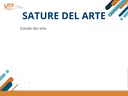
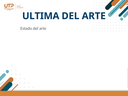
SATURE: SATURE -> ULTIMA
